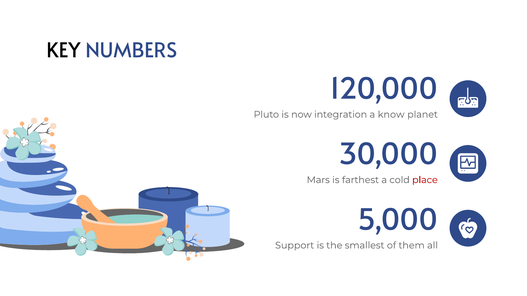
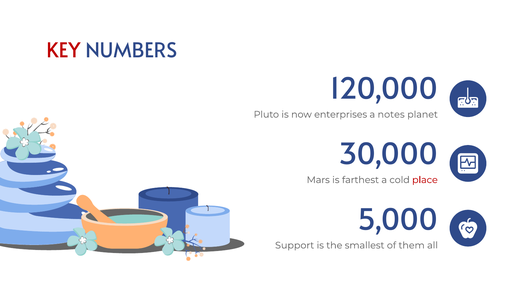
KEY colour: black -> red
integration: integration -> enterprises
know: know -> notes
